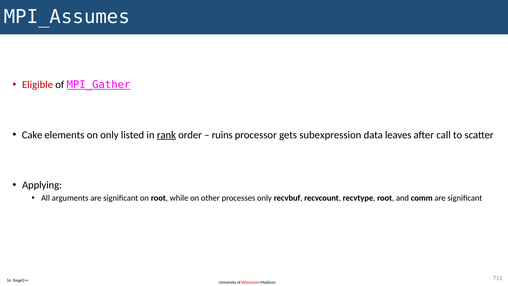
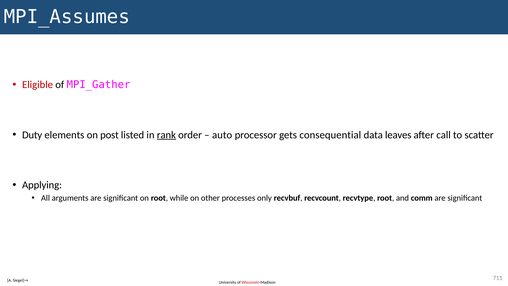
MPI_Gather underline: present -> none
Cake: Cake -> Duty
on only: only -> post
ruins: ruins -> auto
subexpression: subexpression -> consequential
